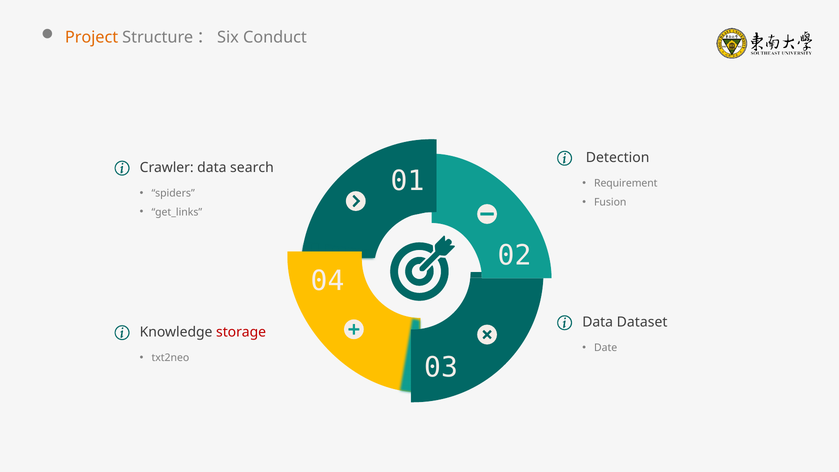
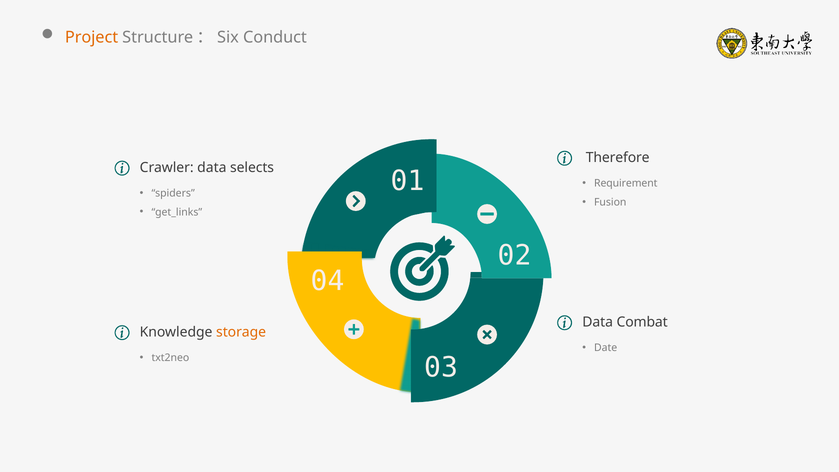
Detection: Detection -> Therefore
search: search -> selects
Dataset: Dataset -> Combat
storage colour: red -> orange
